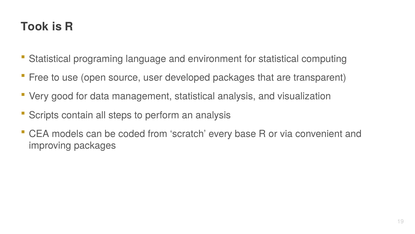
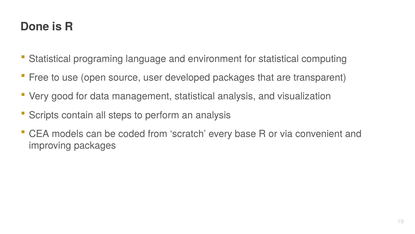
Took: Took -> Done
